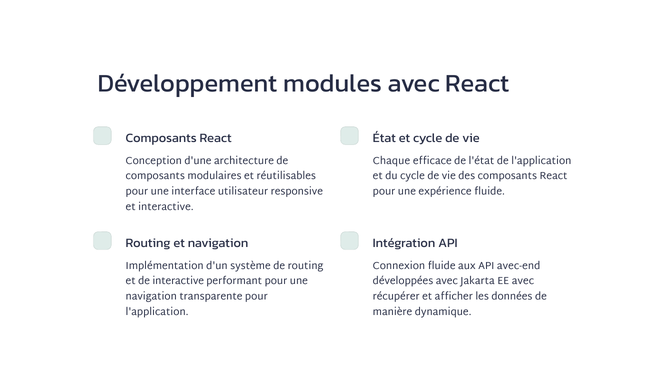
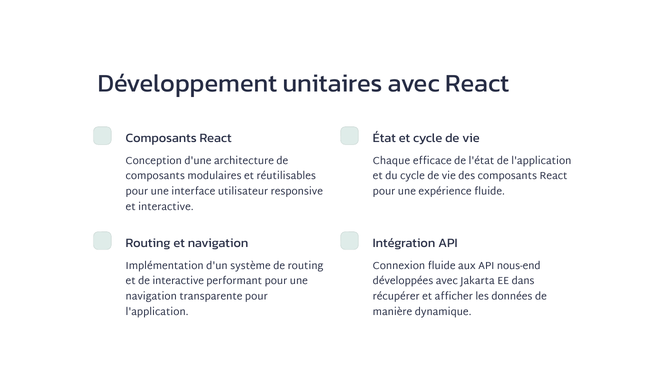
modules: modules -> unitaires
avec-end: avec-end -> nous-end
EE avec: avec -> dans
